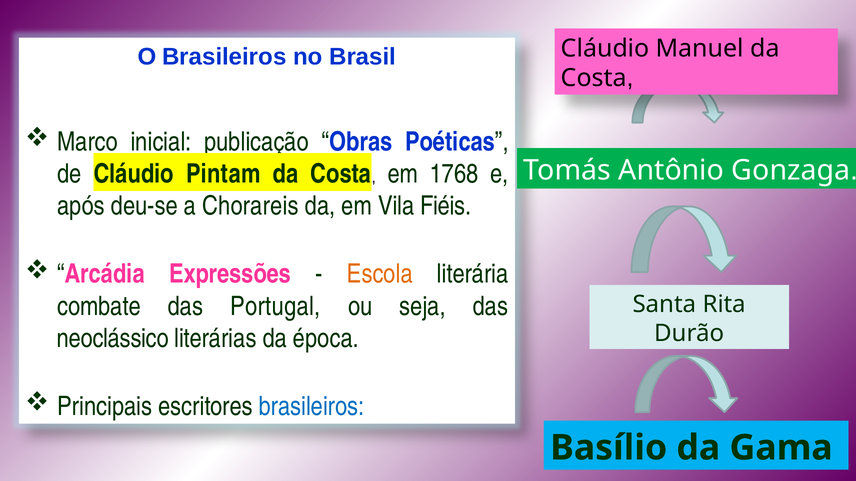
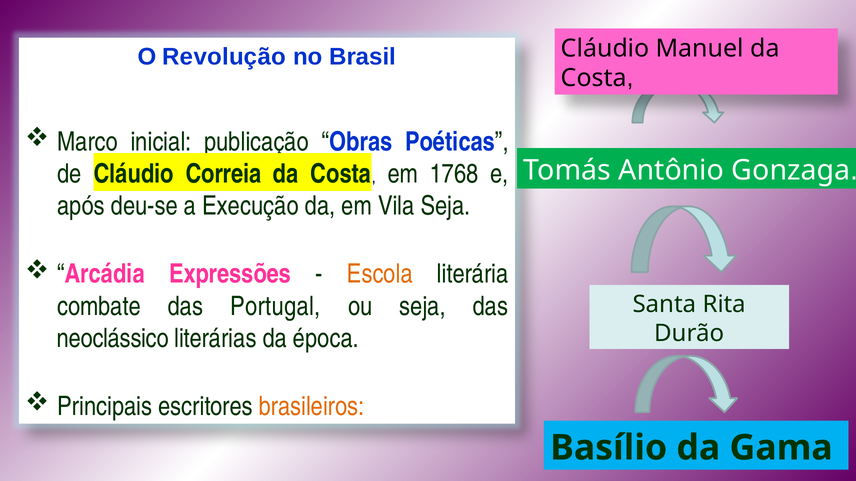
O Brasileiros: Brasileiros -> Revolução
Pintam: Pintam -> Correia
Chorareis: Chorareis -> Execução
Vila Fiéis: Fiéis -> Seja
brasileiros at (312, 407) colour: blue -> orange
